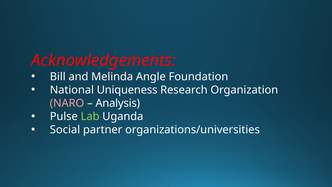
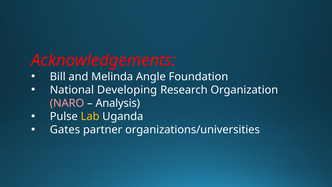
Uniqueness: Uniqueness -> Developing
Lab colour: light green -> yellow
Social: Social -> Gates
